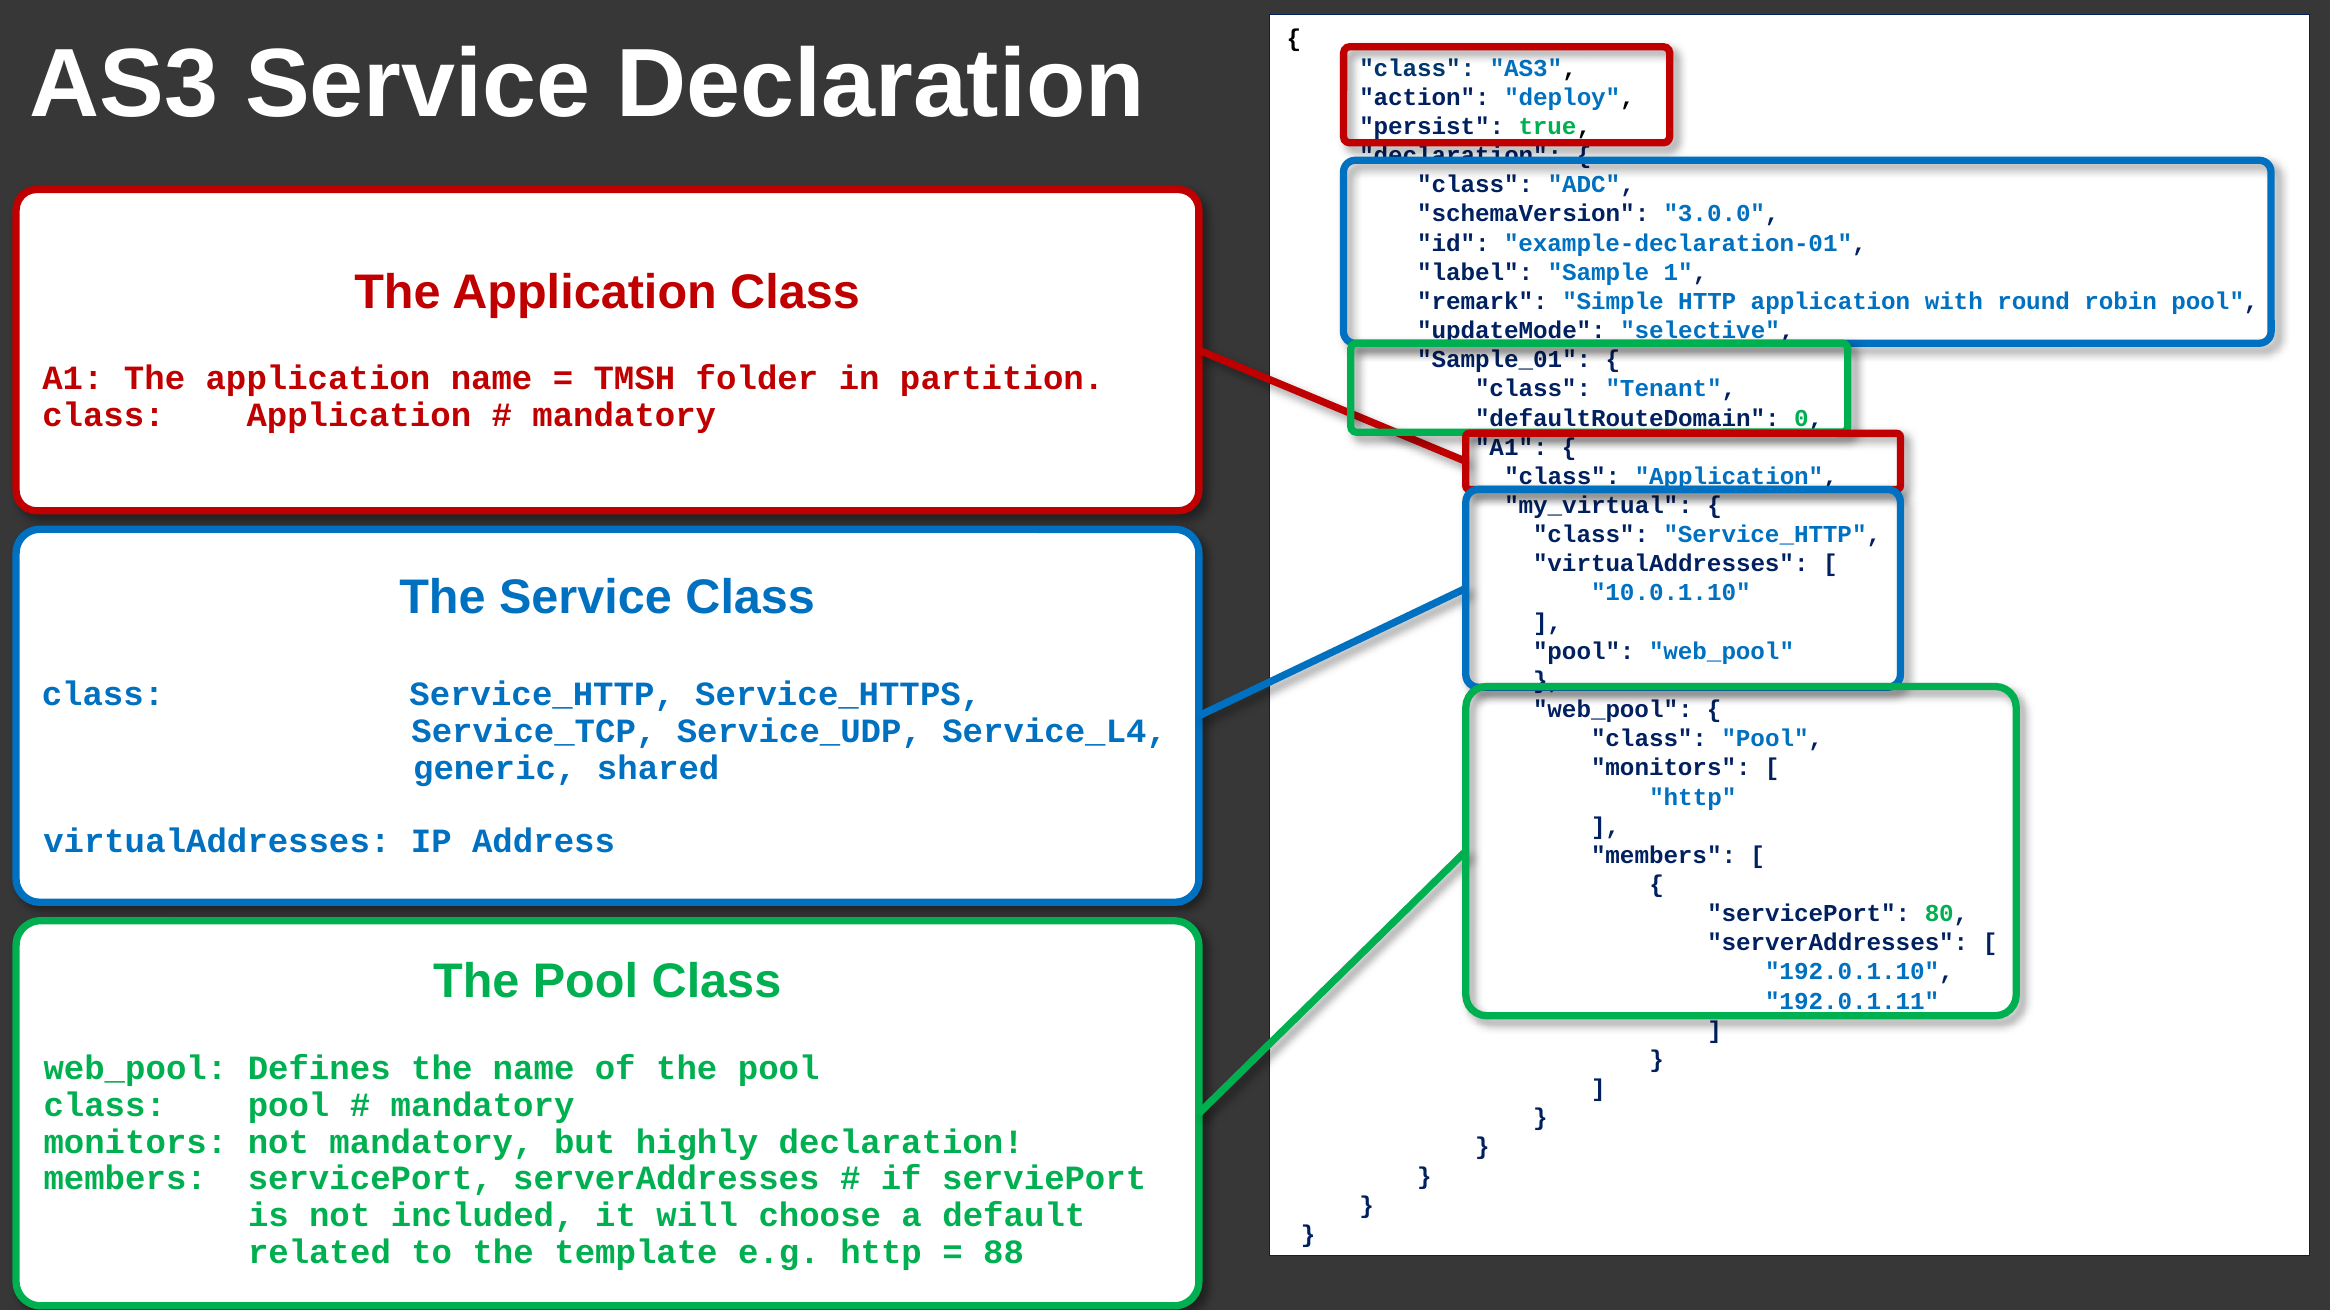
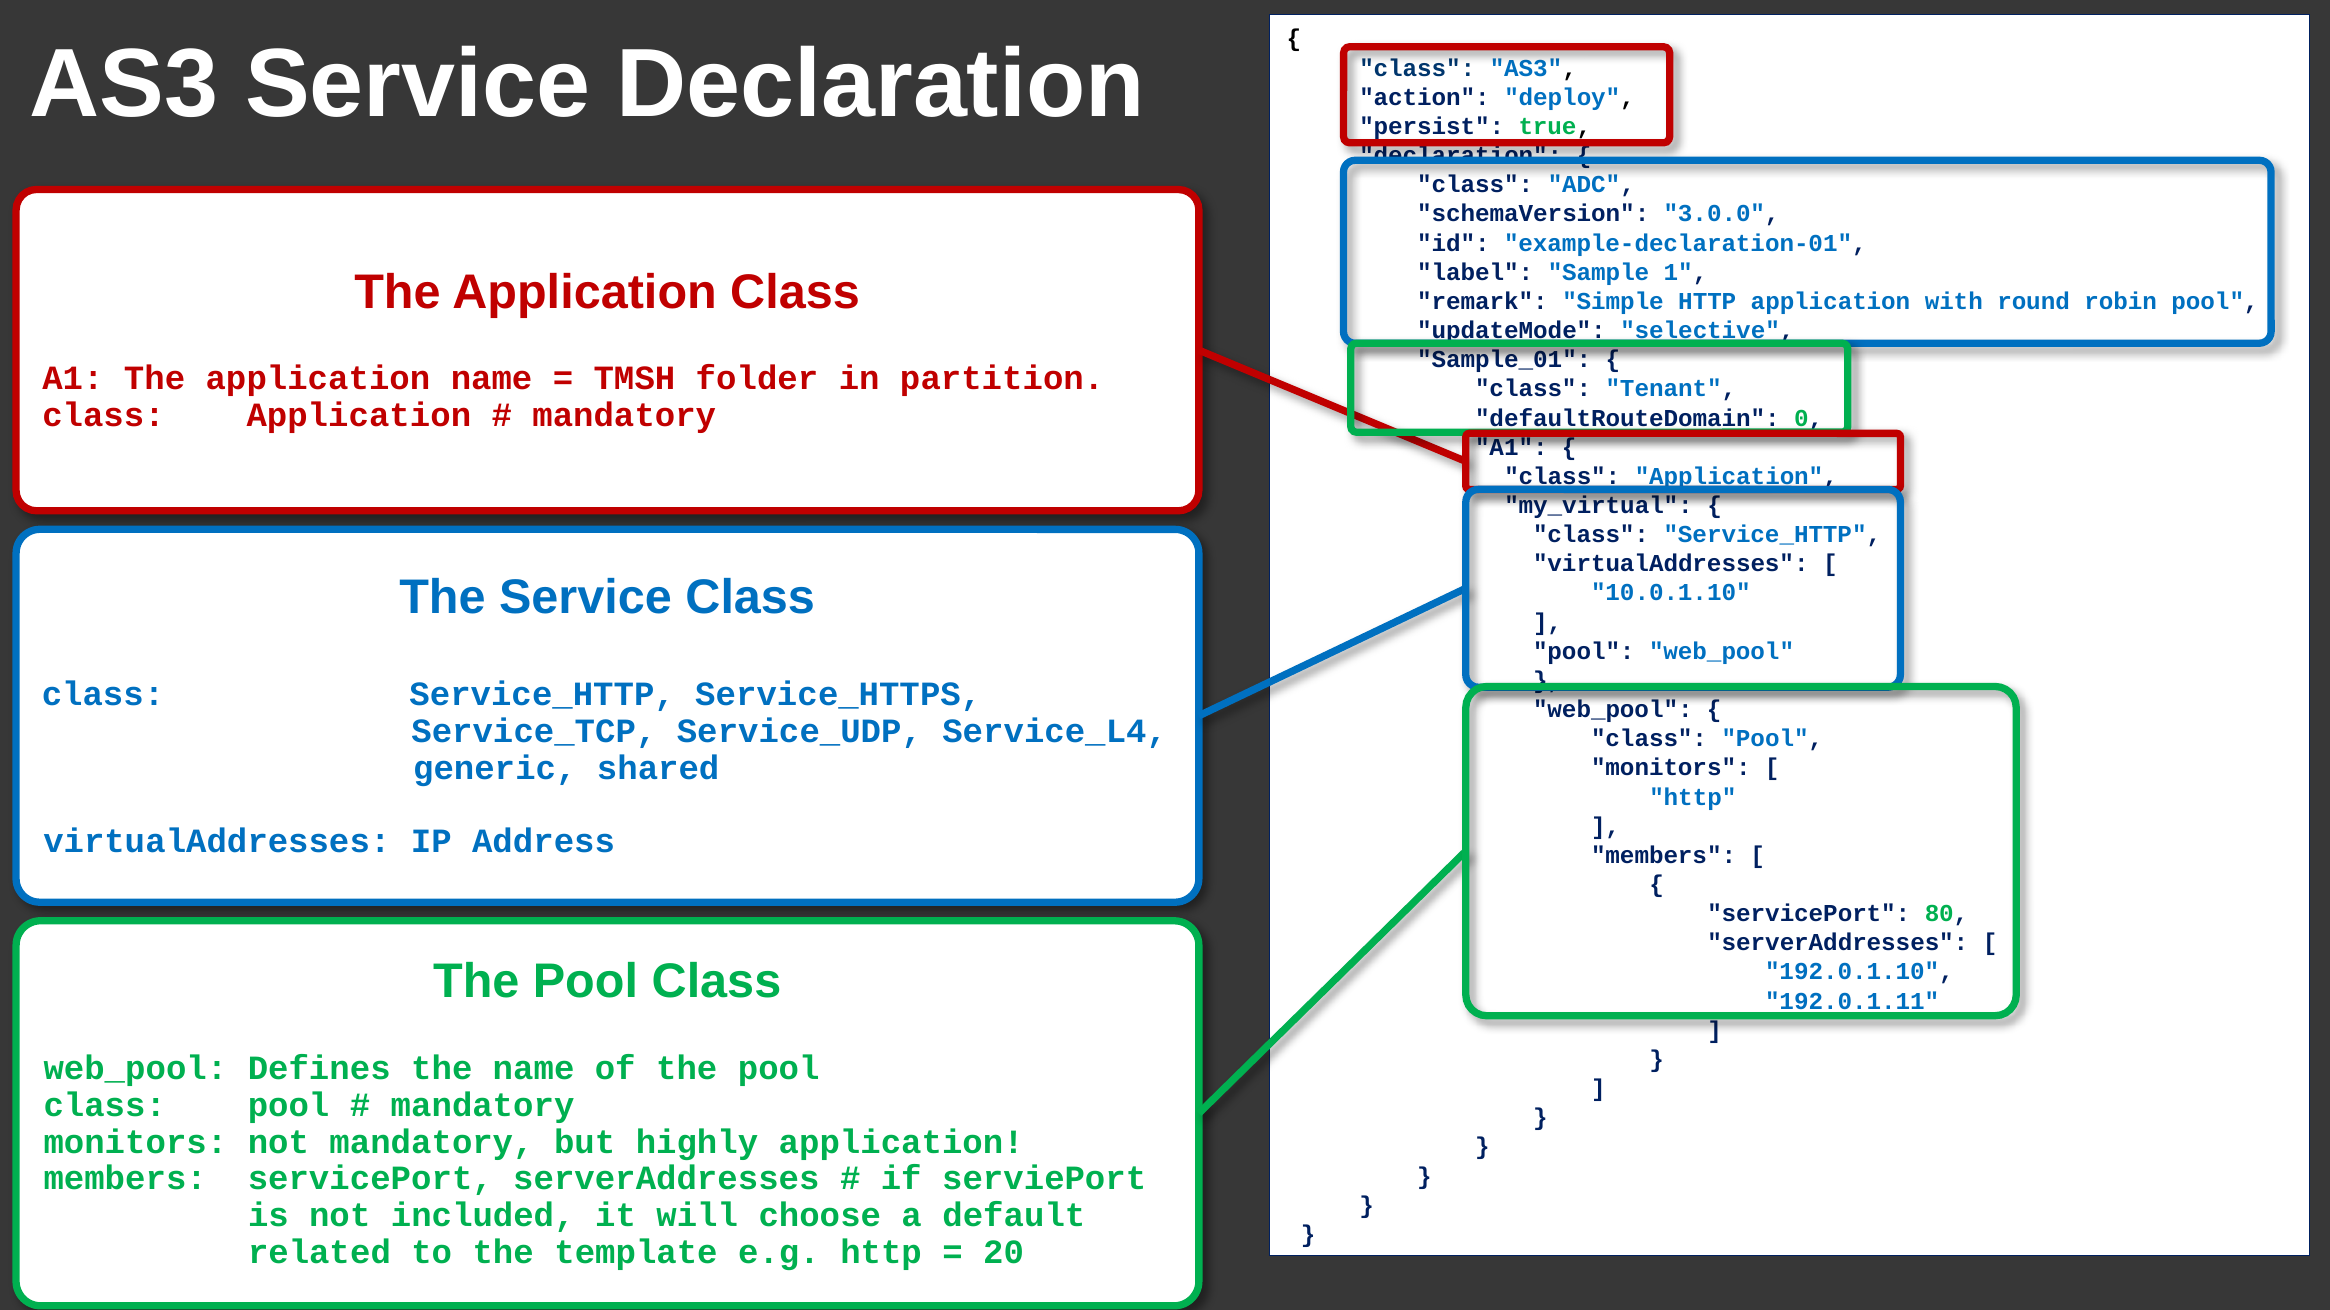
highly declaration: declaration -> application
88: 88 -> 20
